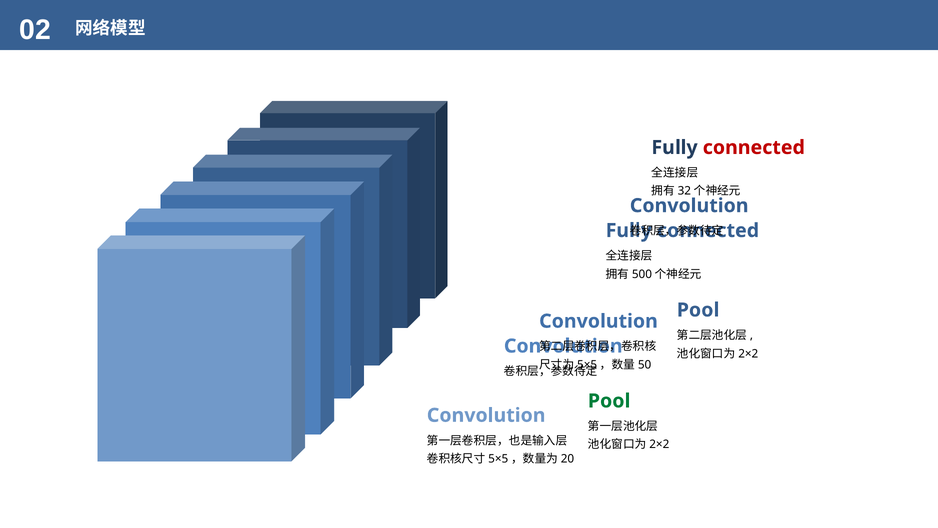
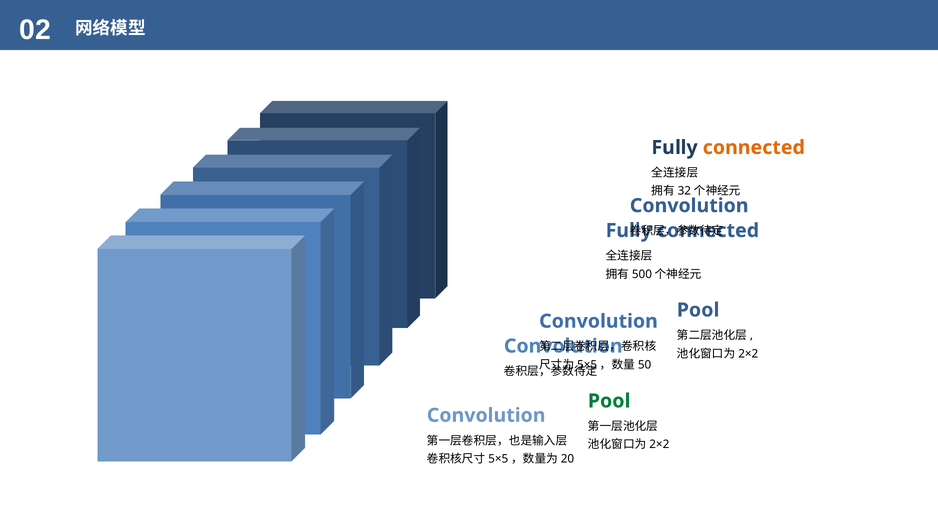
connected at (754, 147) colour: red -> orange
